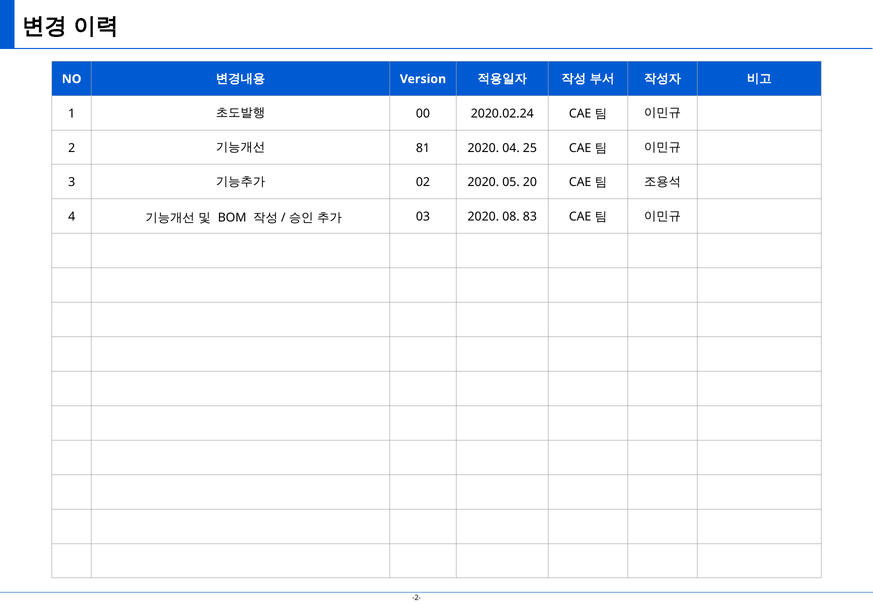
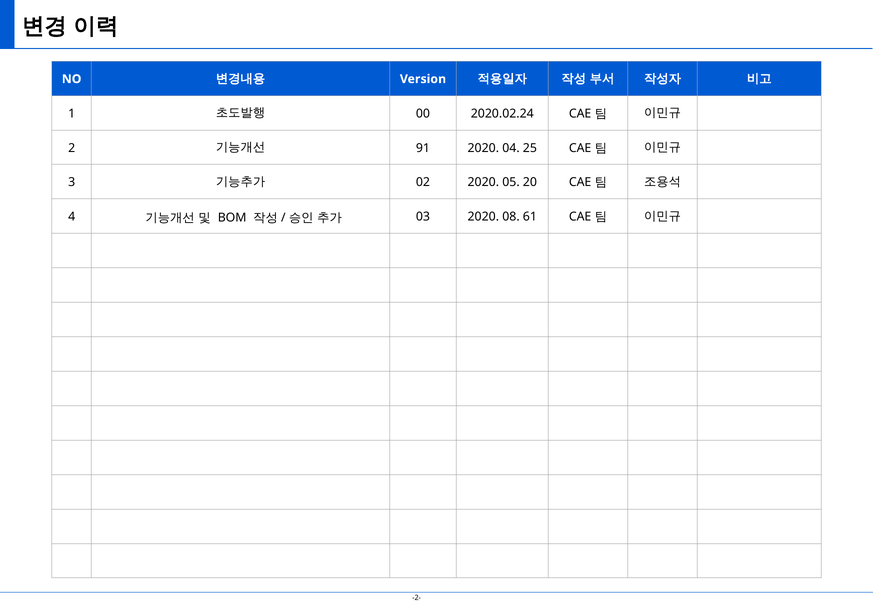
81: 81 -> 91
83: 83 -> 61
